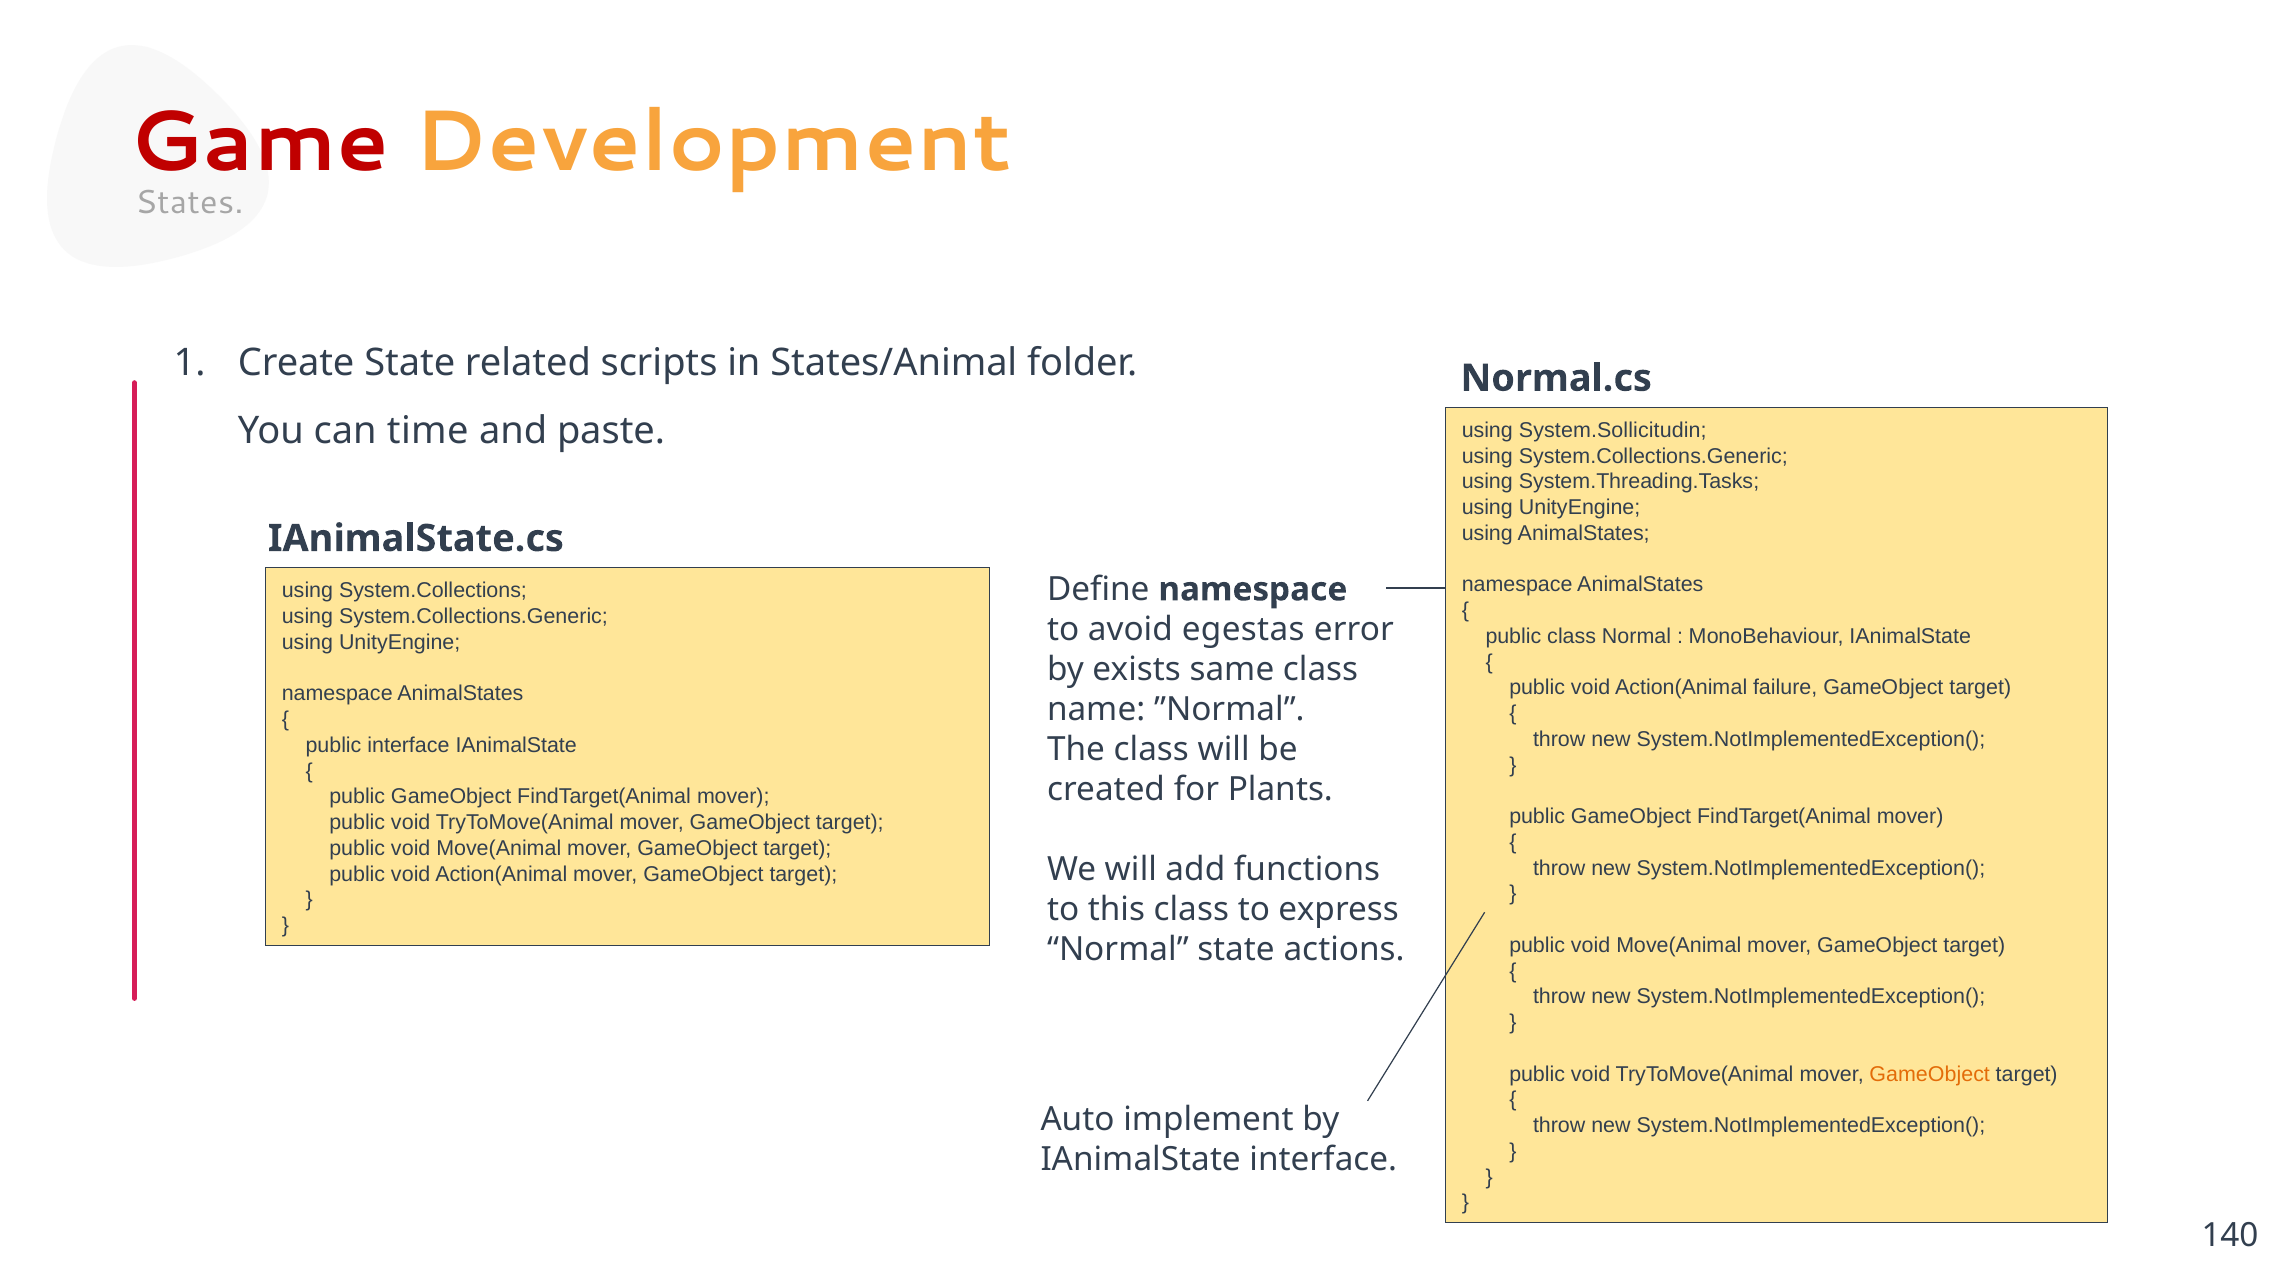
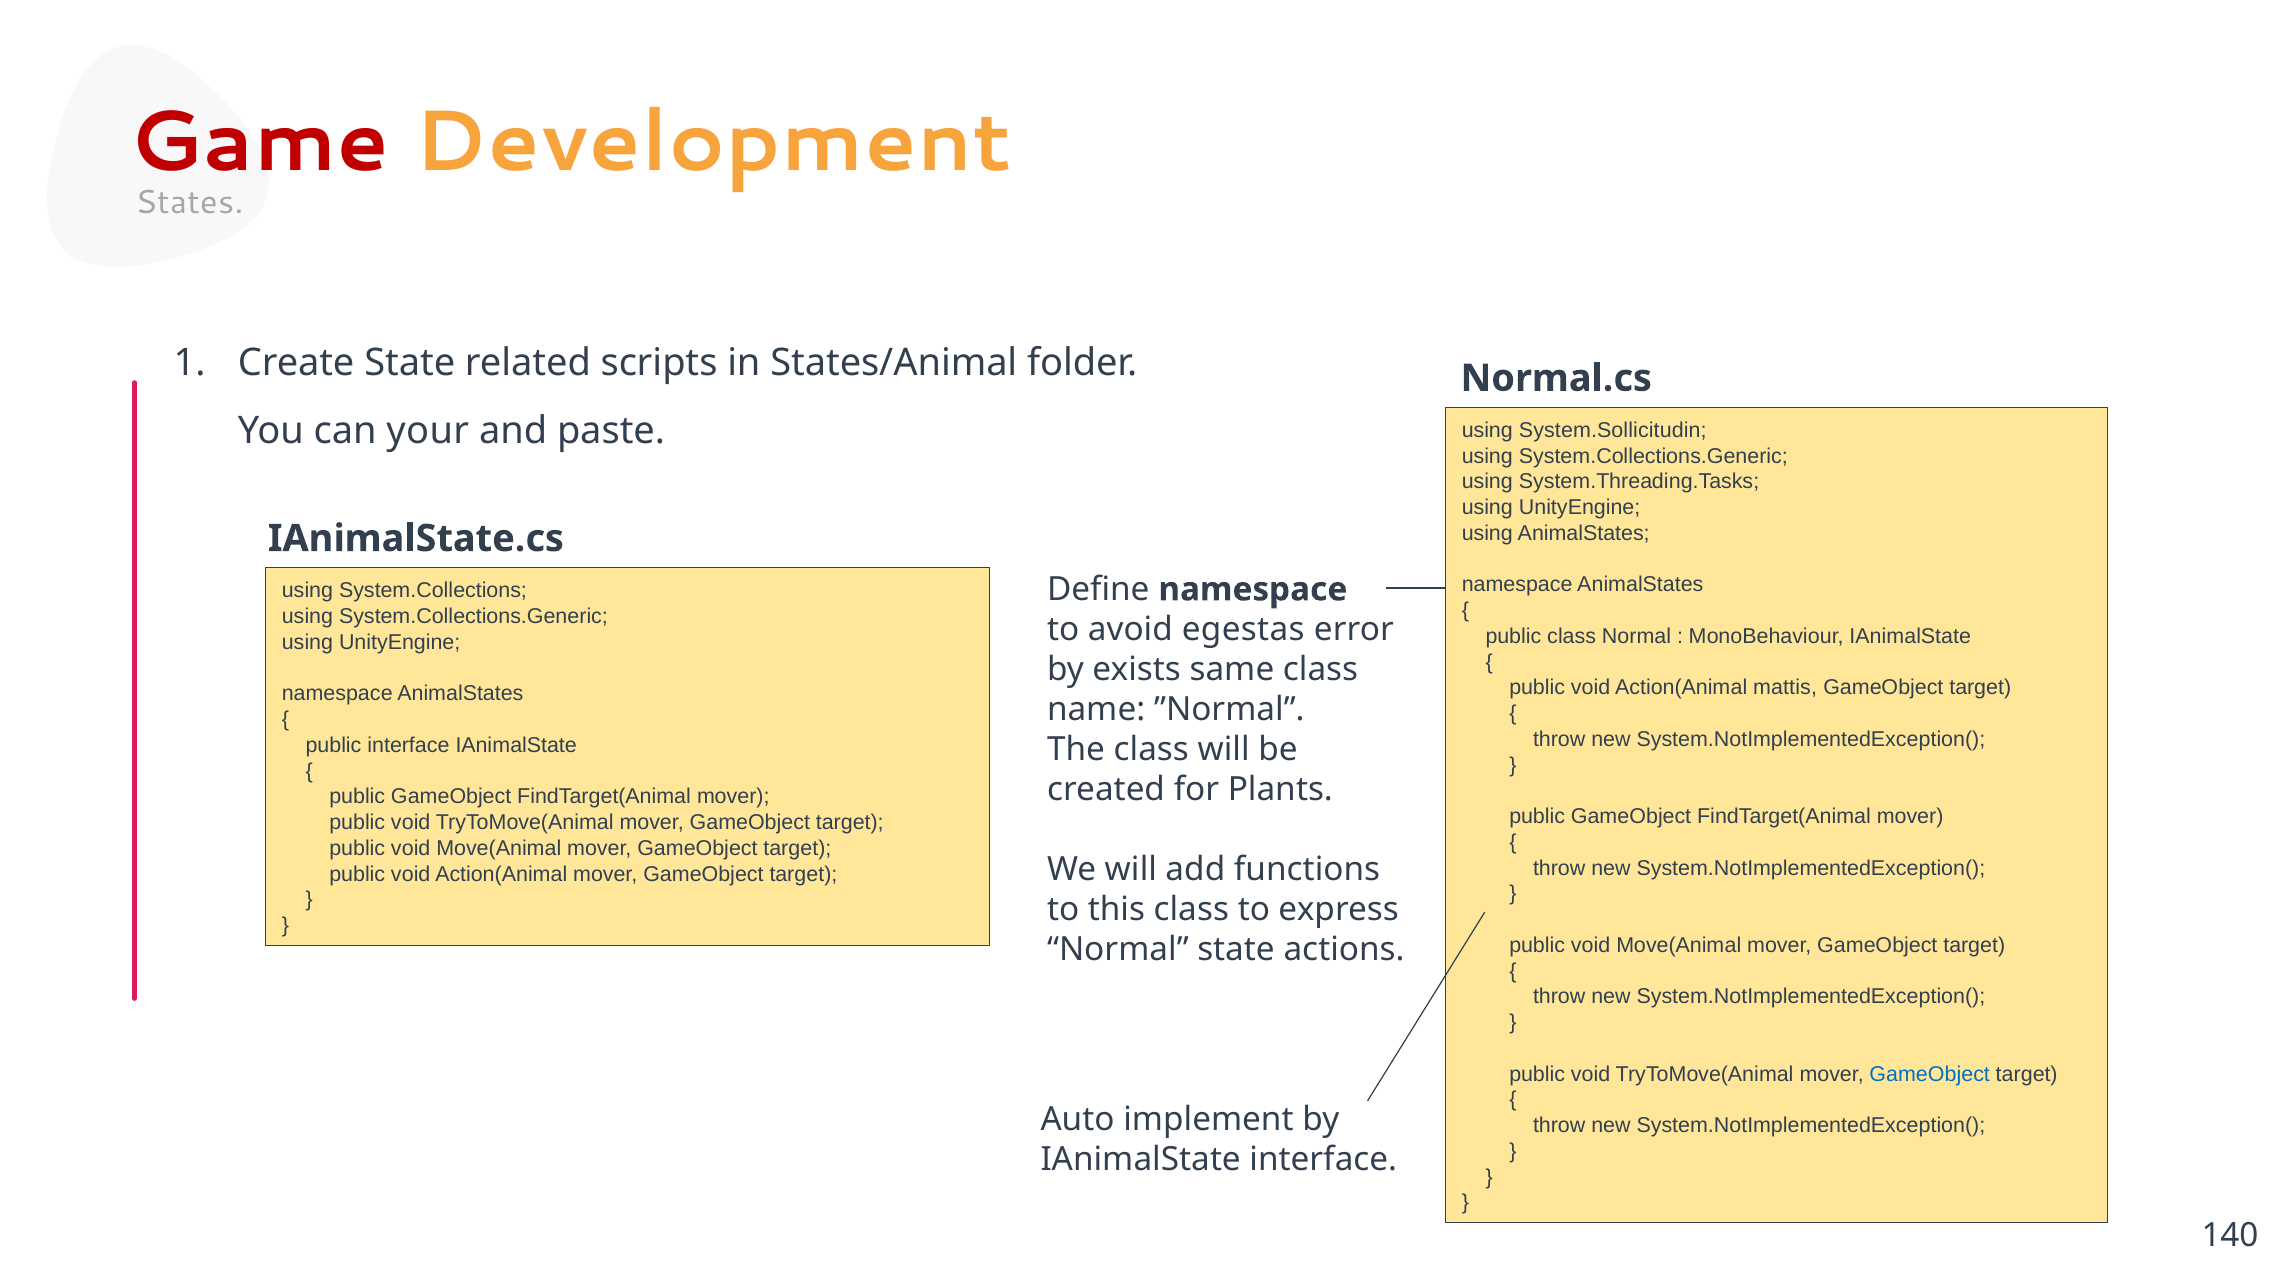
time: time -> your
failure: failure -> mattis
GameObject at (1930, 1074) colour: orange -> blue
